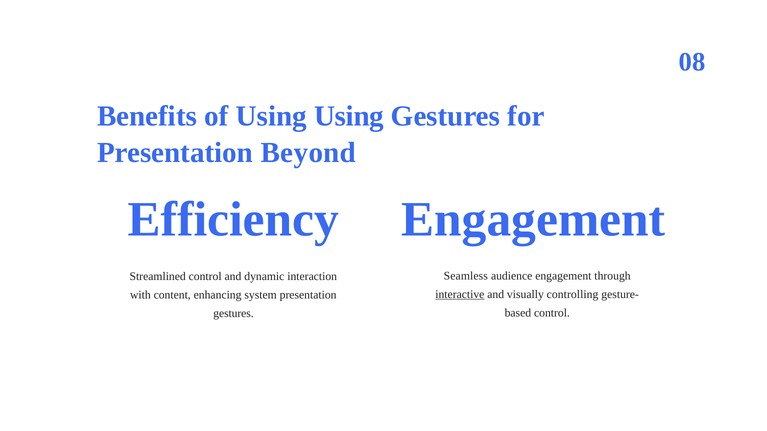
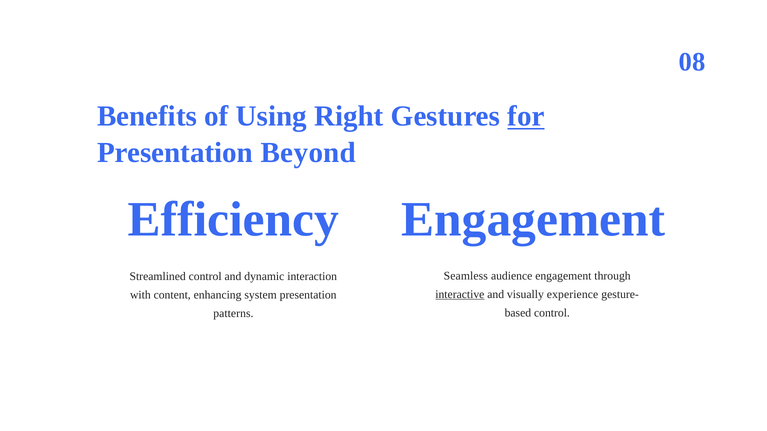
Using Using: Using -> Right
for underline: none -> present
controlling: controlling -> experience
gestures at (234, 314): gestures -> patterns
